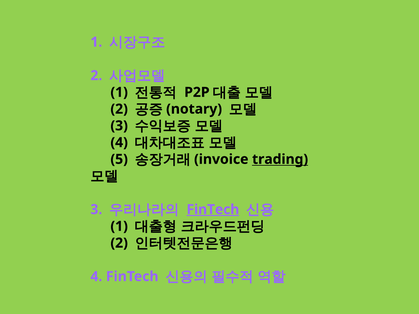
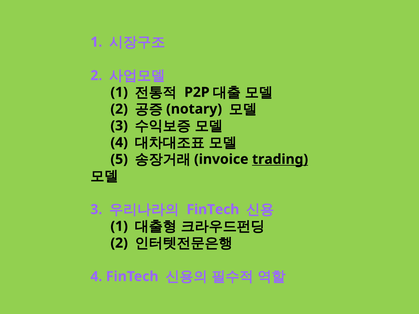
FinTech at (213, 210) underline: present -> none
